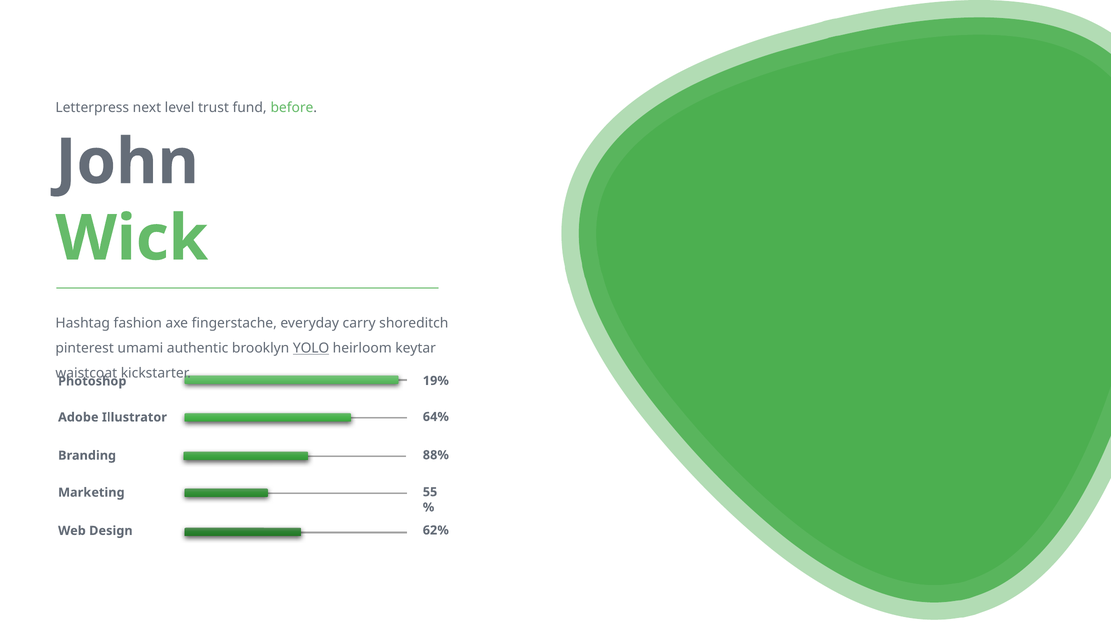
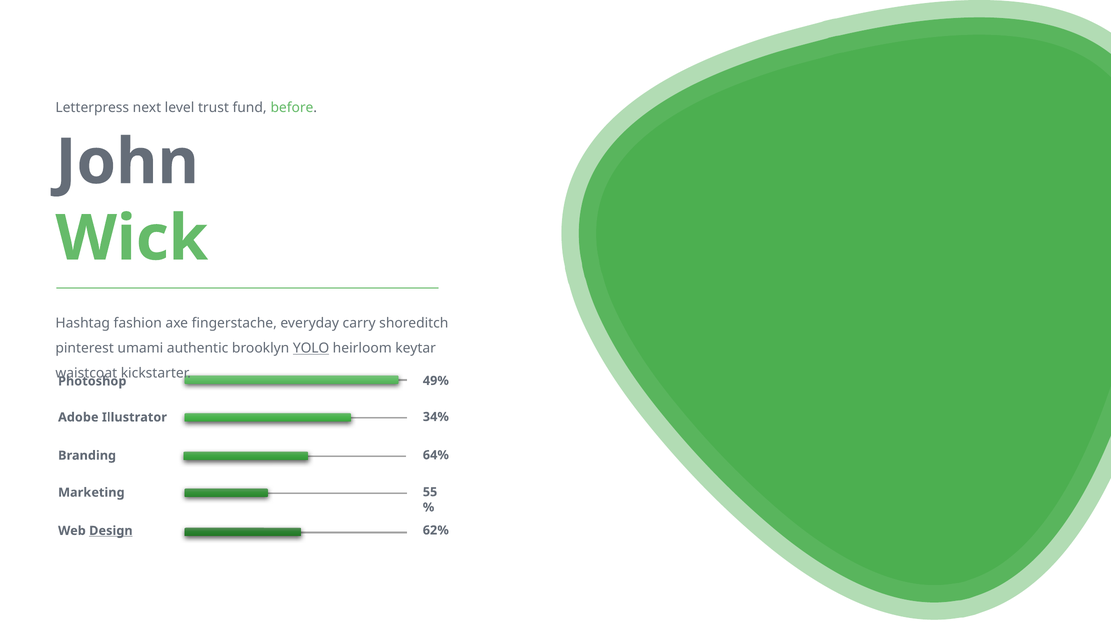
19%: 19% -> 49%
64%: 64% -> 34%
88%: 88% -> 64%
Design underline: none -> present
